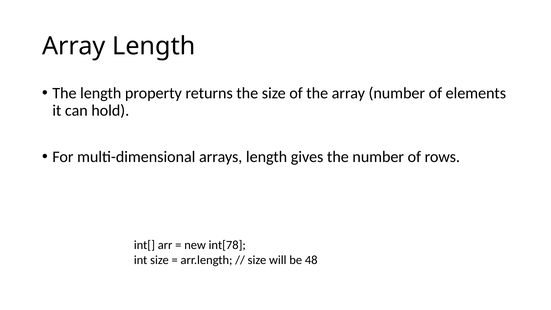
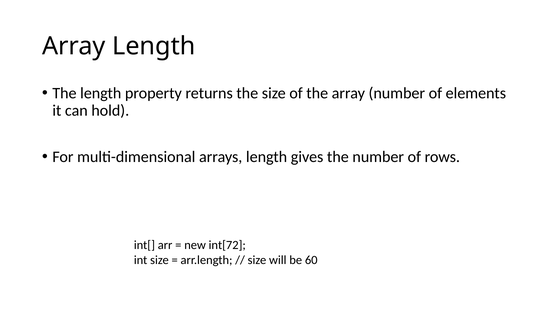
int[78: int[78 -> int[72
48: 48 -> 60
